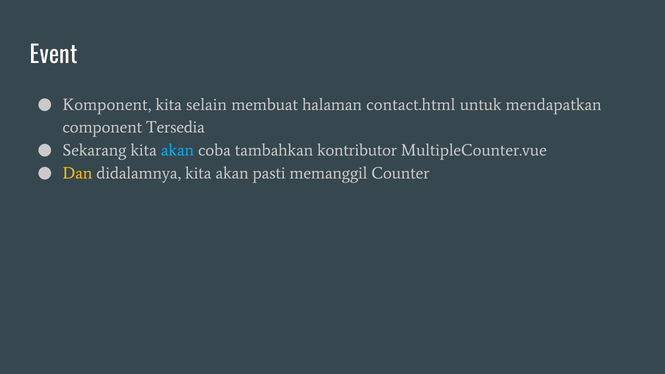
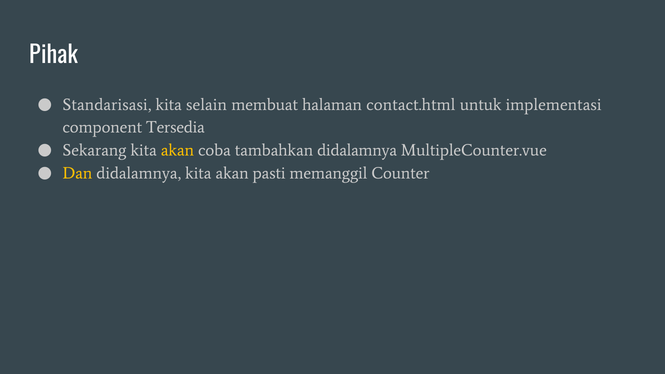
Event: Event -> Pihak
Komponent: Komponent -> Standarisasi
mendapatkan: mendapatkan -> implementasi
akan at (177, 150) colour: light blue -> yellow
tambahkan kontributor: kontributor -> didalamnya
